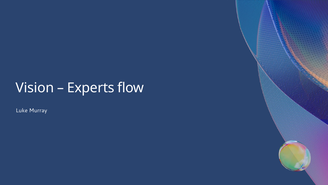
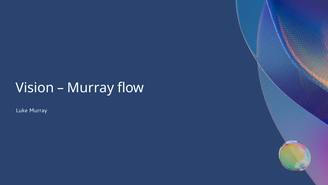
Experts at (91, 88): Experts -> Murray
